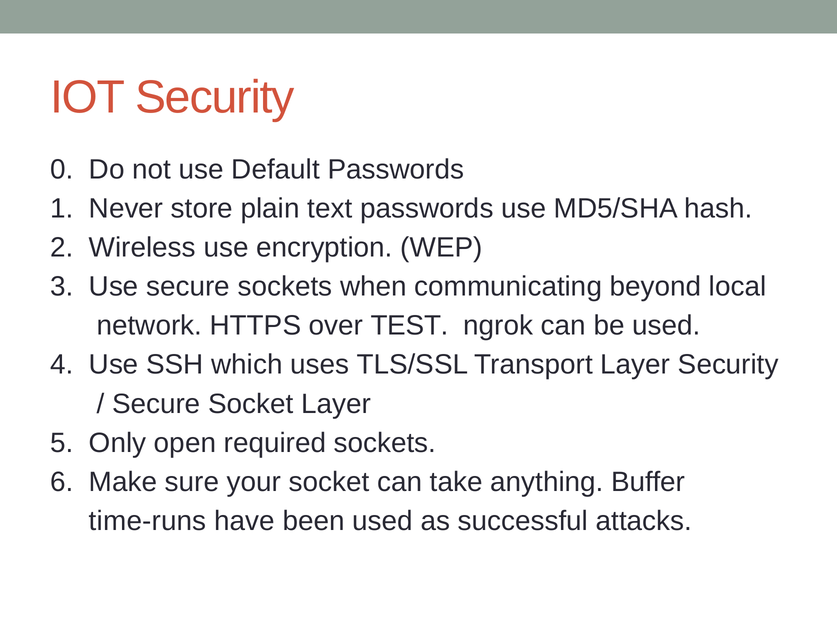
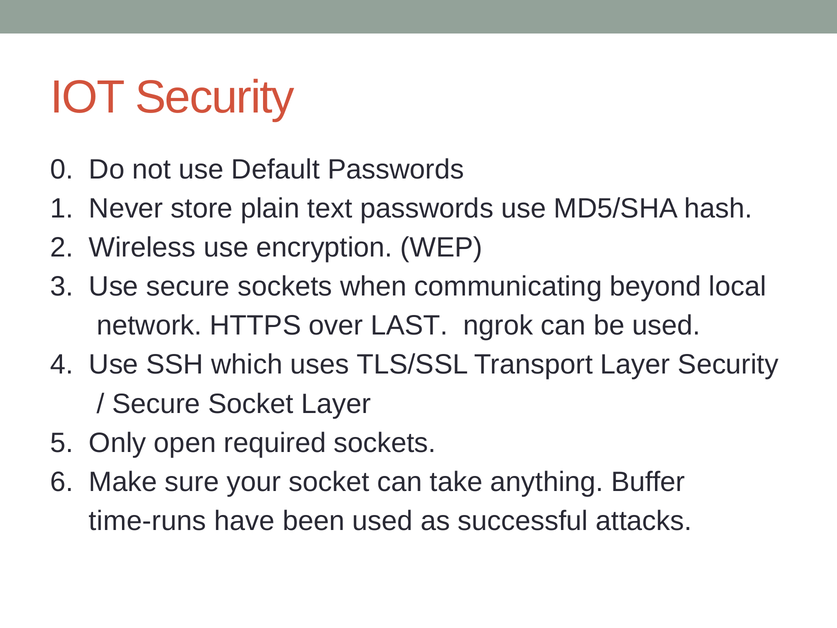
TEST: TEST -> LAST
